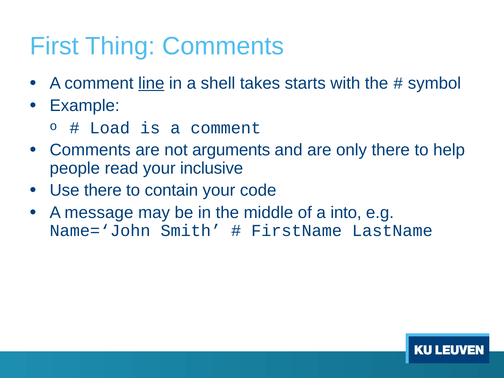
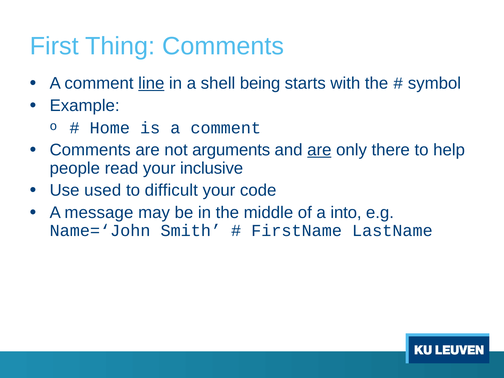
takes: takes -> being
Load: Load -> Home
are at (319, 150) underline: none -> present
Use there: there -> used
contain: contain -> difficult
